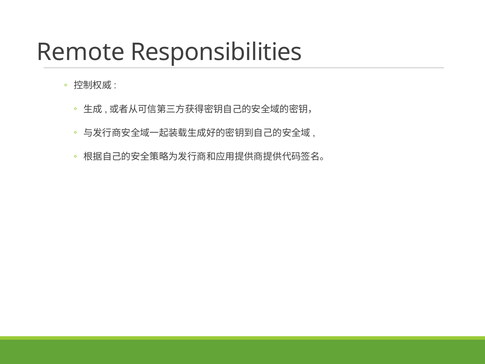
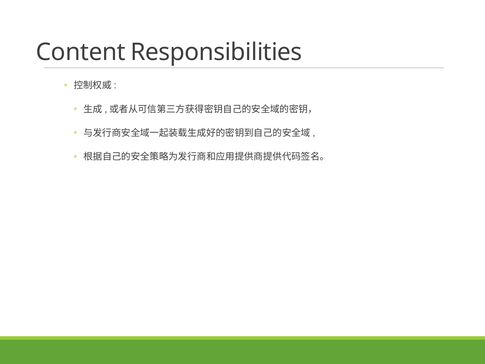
Remote: Remote -> Content
